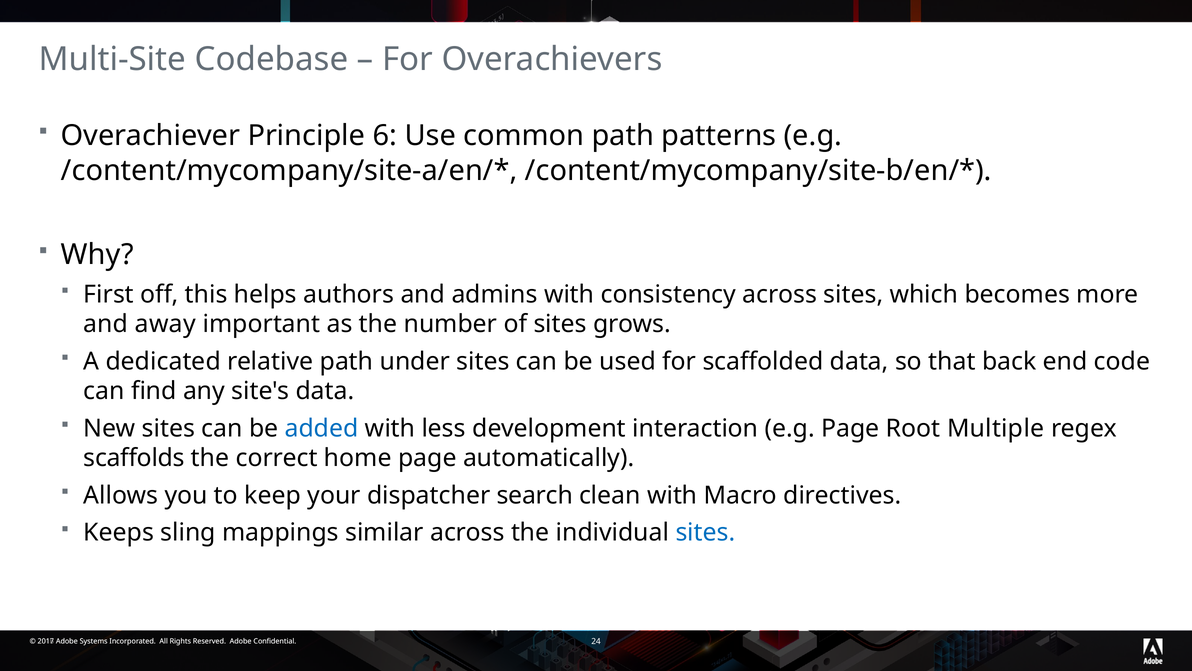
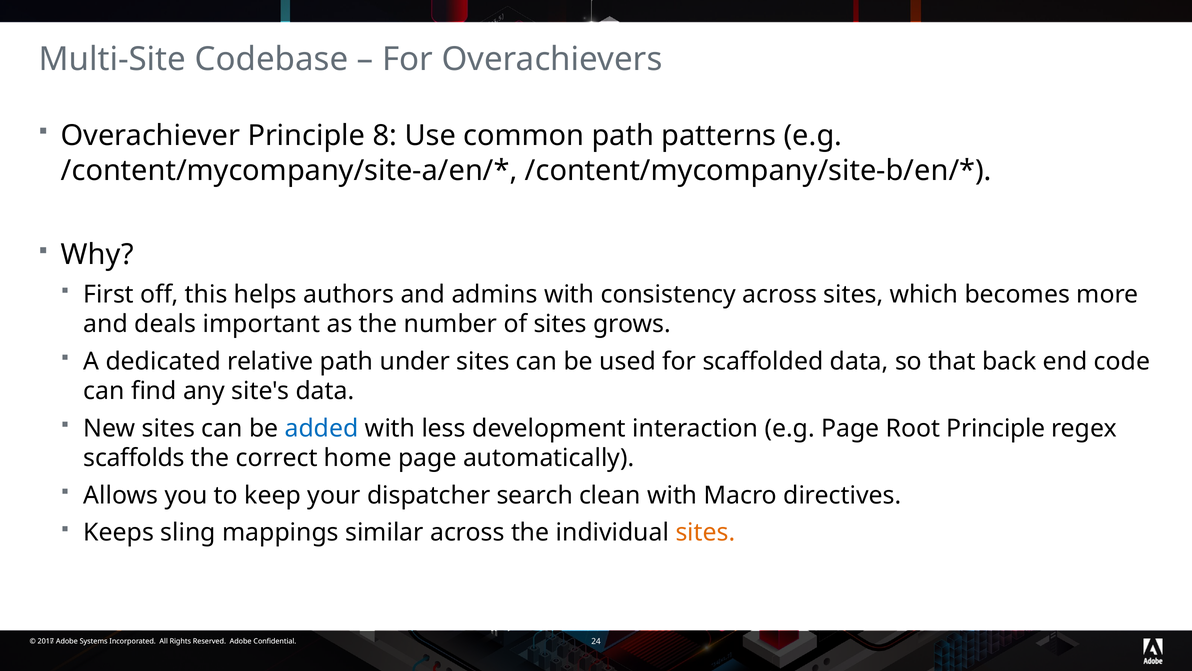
6: 6 -> 8
away: away -> deals
Root Multiple: Multiple -> Principle
sites at (705, 532) colour: blue -> orange
